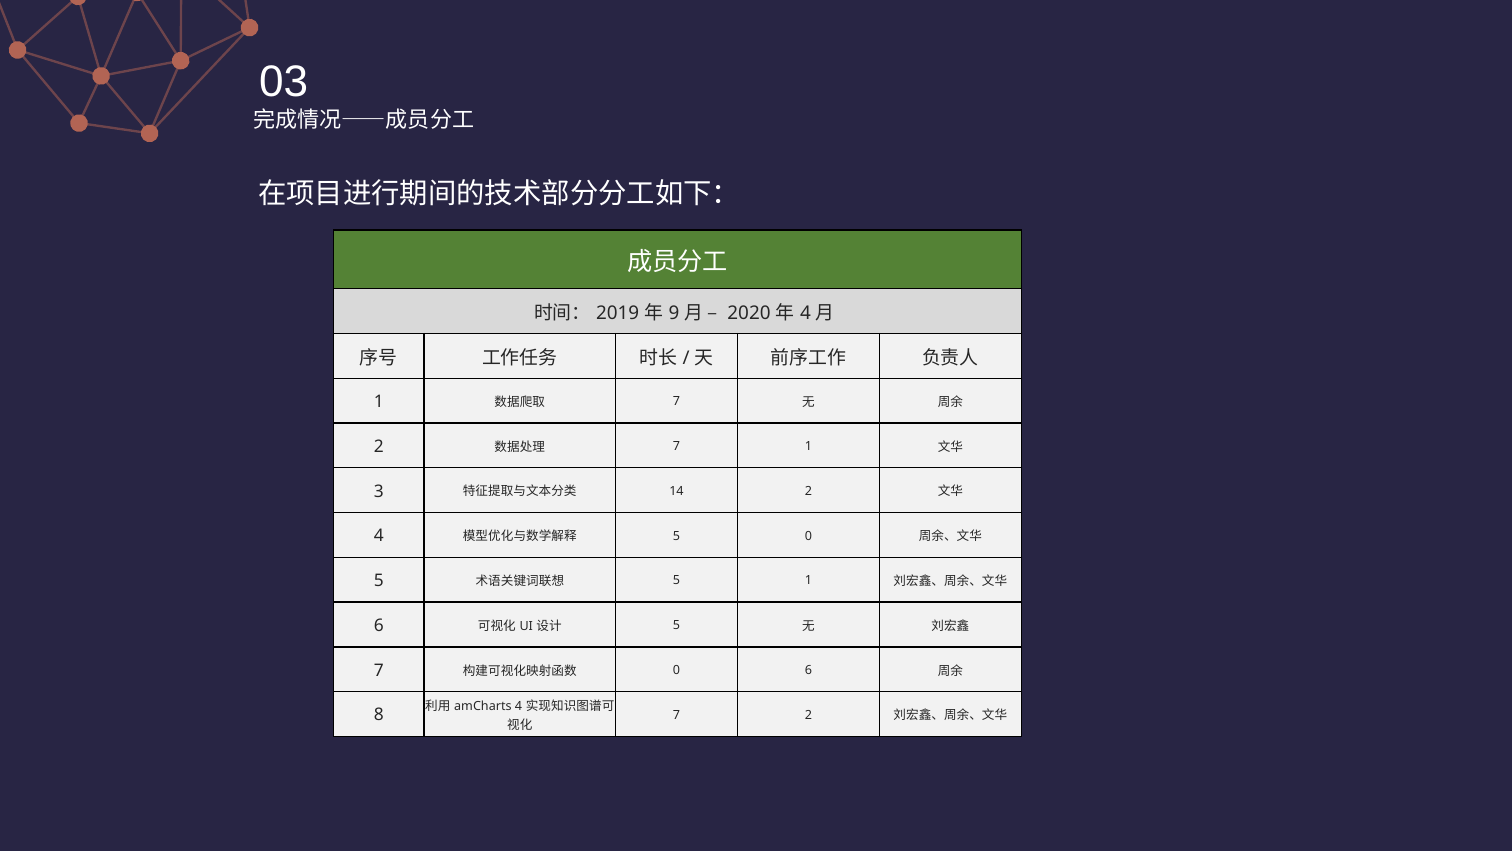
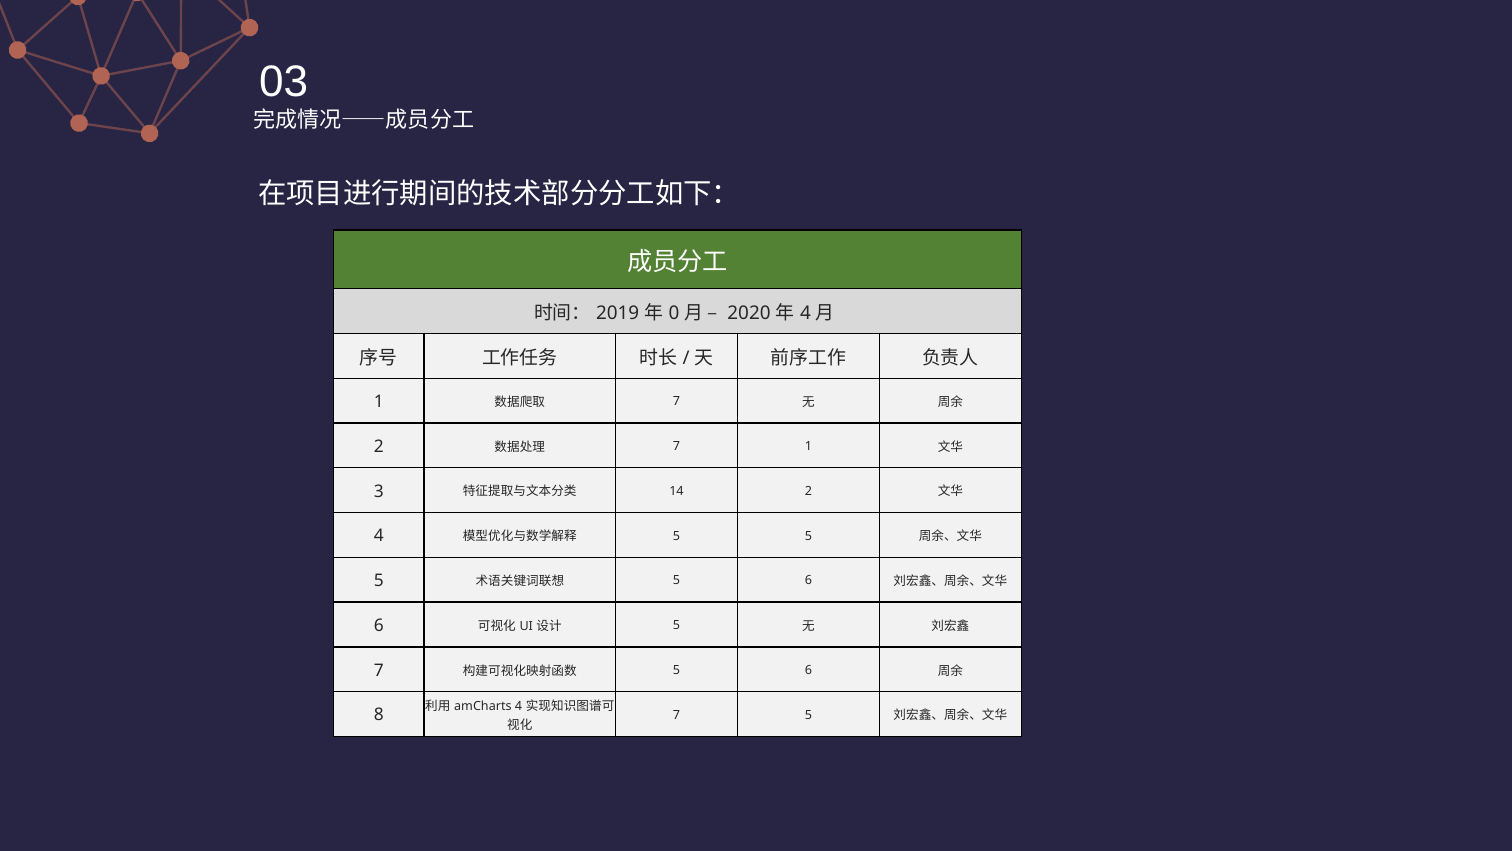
9: 9 -> 0
5 0: 0 -> 5
1 at (808, 580): 1 -> 6
0 at (677, 670): 0 -> 5
7 2: 2 -> 5
